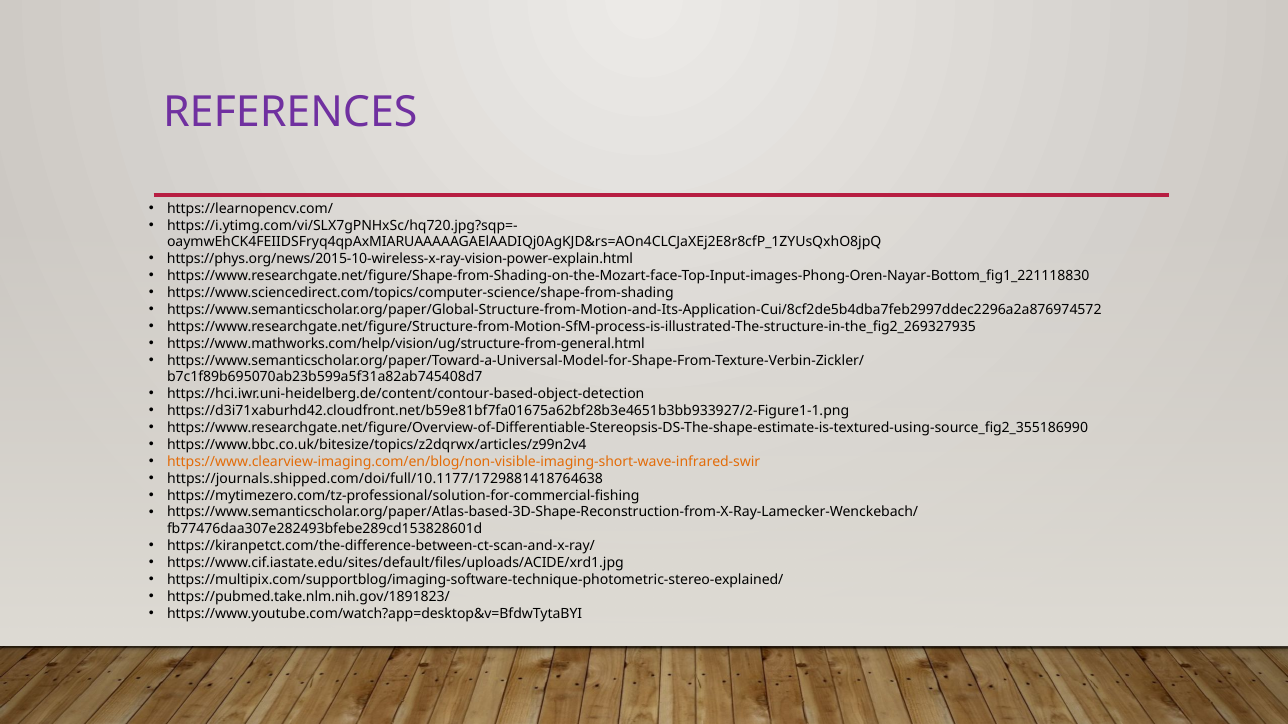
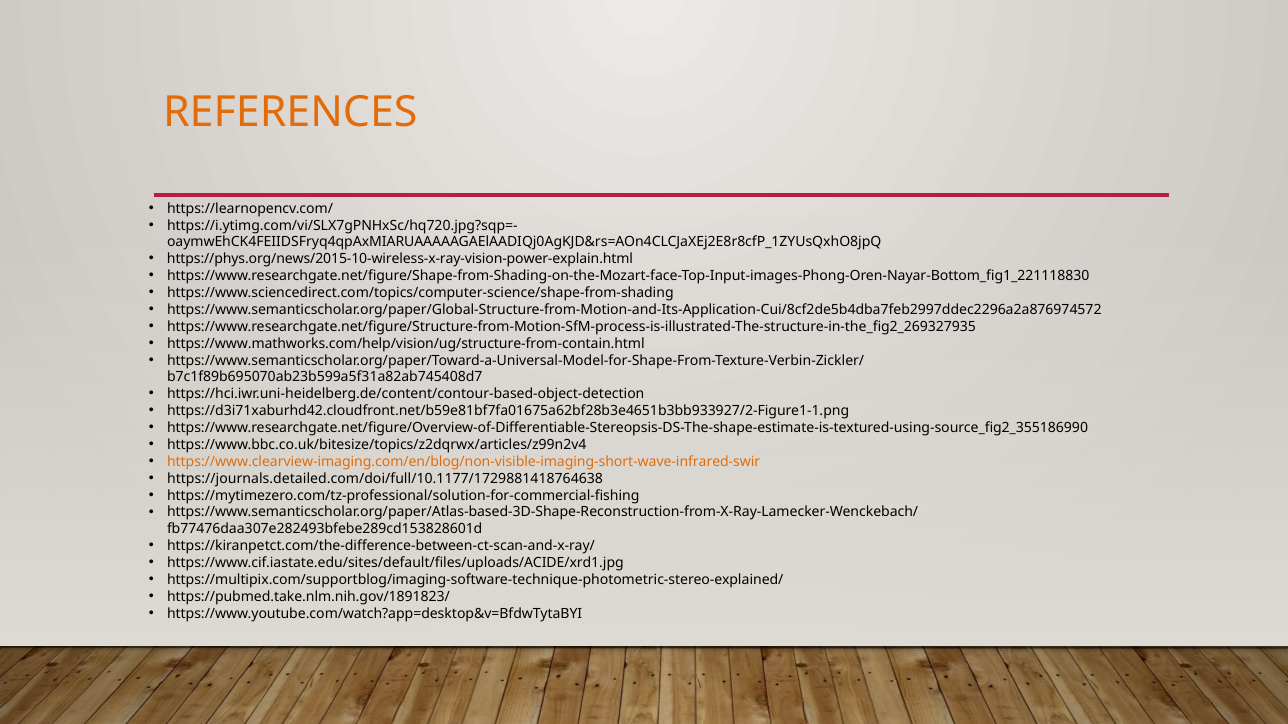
REFERENCES colour: purple -> orange
https://www.mathworks.com/help/vision/ug/structure-from-general.html: https://www.mathworks.com/help/vision/ug/structure-from-general.html -> https://www.mathworks.com/help/vision/ug/structure-from-contain.html
https://journals.shipped.com/doi/full/10.1177/1729881418764638: https://journals.shipped.com/doi/full/10.1177/1729881418764638 -> https://journals.detailed.com/doi/full/10.1177/1729881418764638
